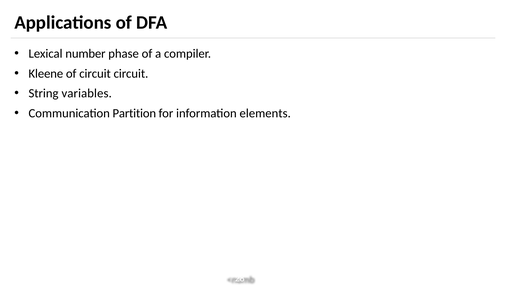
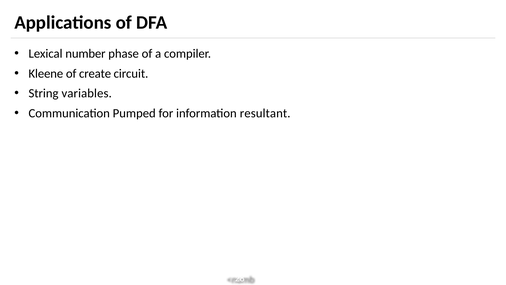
of circuit: circuit -> create
Partition: Partition -> Pumped
elements: elements -> resultant
